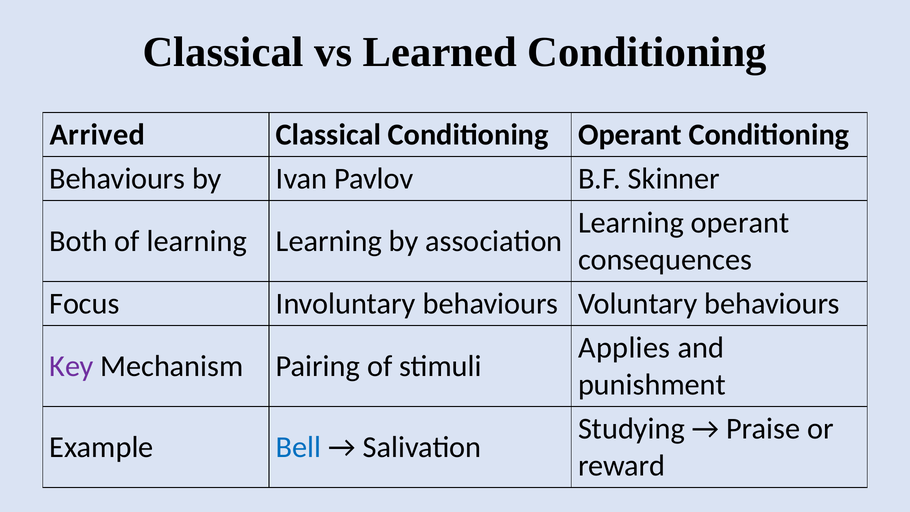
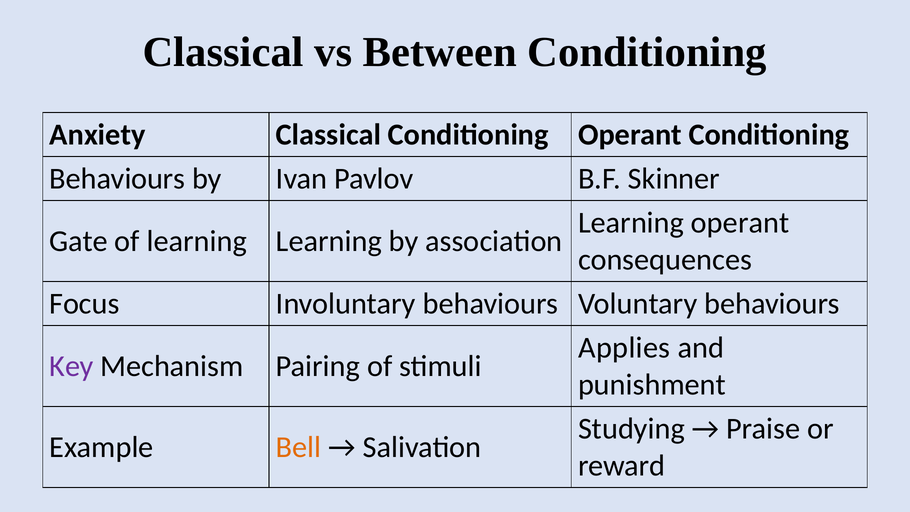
Learned: Learned -> Between
Arrived: Arrived -> Anxiety
Both: Both -> Gate
Bell colour: blue -> orange
